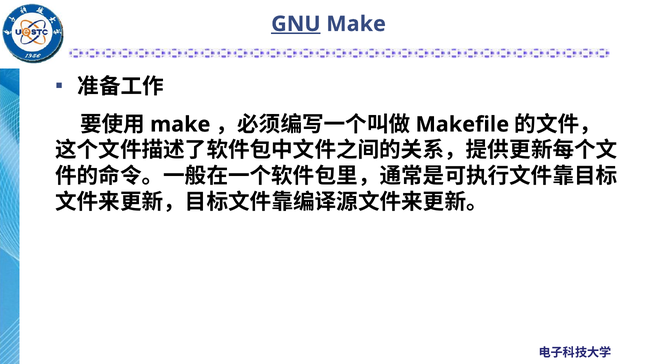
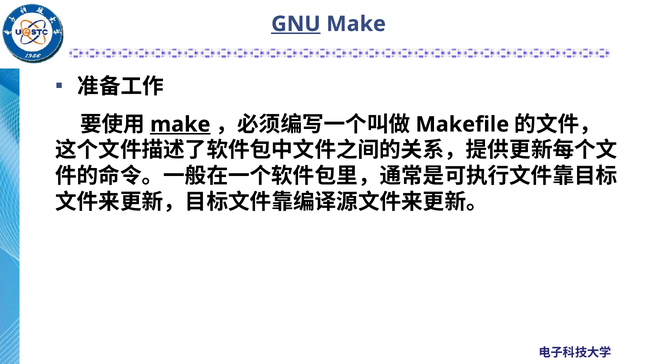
make at (180, 125) underline: none -> present
